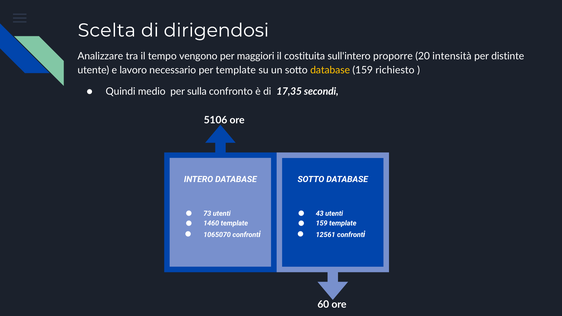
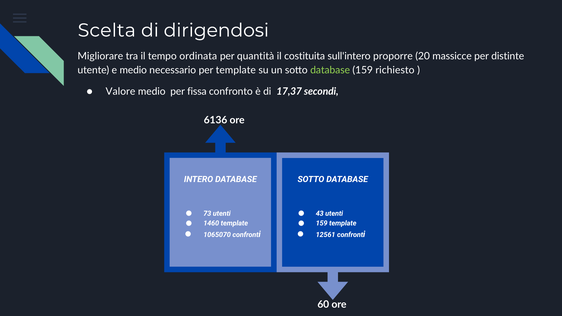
Analizzare: Analizzare -> Migliorare
vengono: vengono -> ordinata
maggiori: maggiori -> quantità
intensità: intensità -> massicce
e lavoro: lavoro -> medio
database at (330, 70) colour: yellow -> light green
Quindi: Quindi -> Valore
sulla: sulla -> fissa
17,35: 17,35 -> 17,37
5106: 5106 -> 6136
